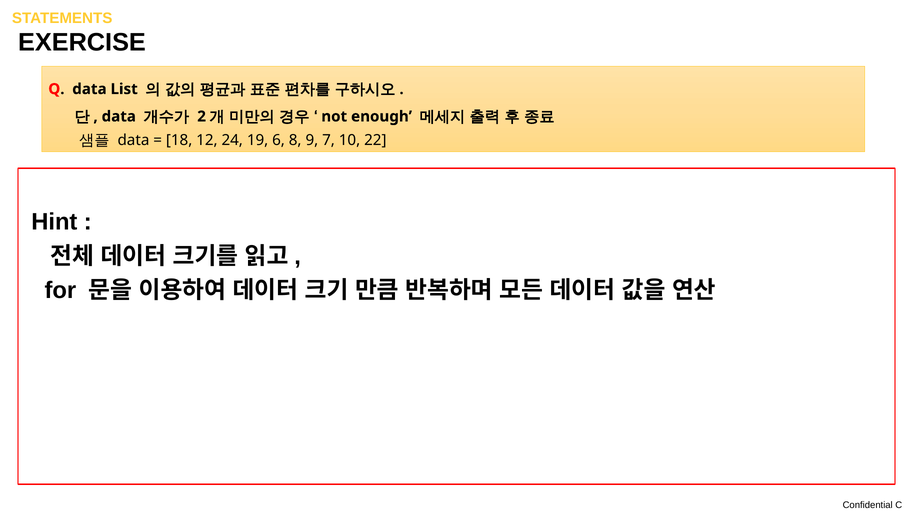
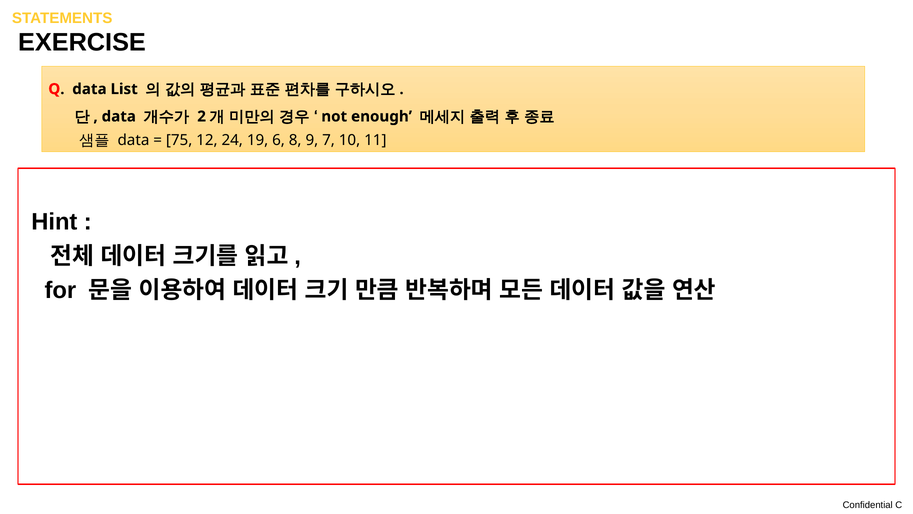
18: 18 -> 75
22: 22 -> 11
